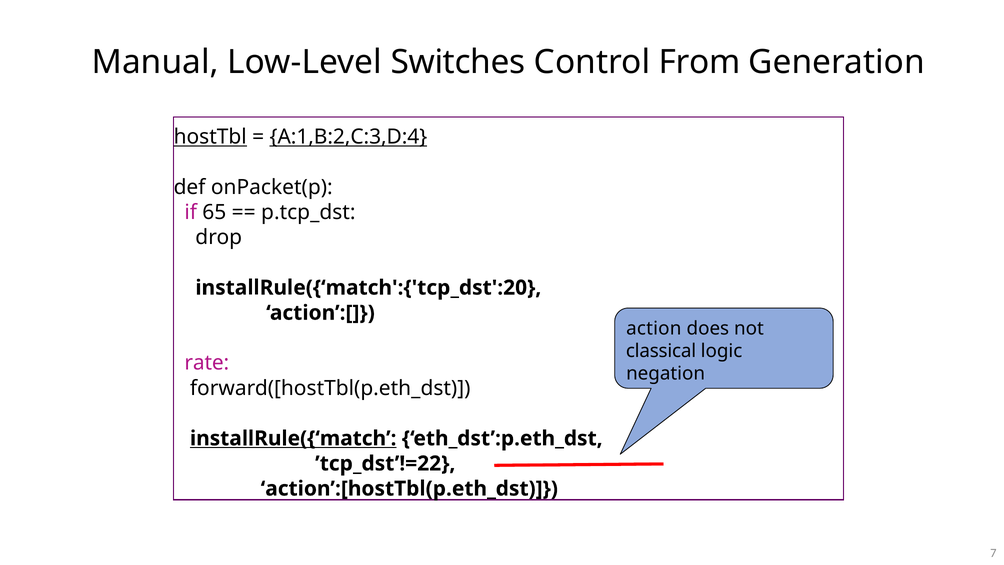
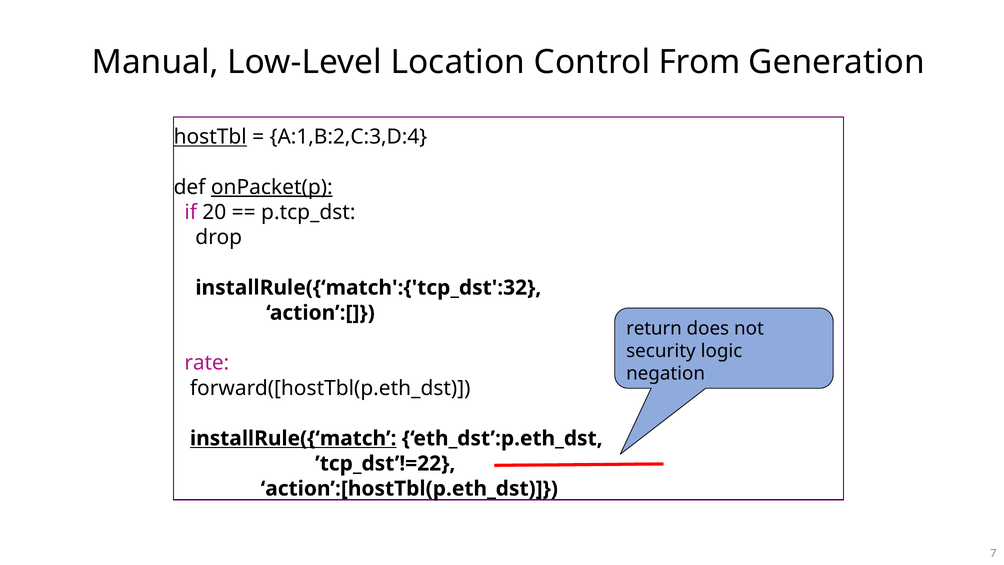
Switches: Switches -> Location
A:1,B:2,C:3,D:4 underline: present -> none
onPacket(p underline: none -> present
65: 65 -> 20
installRule({‘match':{'tcp_dst':20: installRule({‘match':{'tcp_dst':20 -> installRule({‘match':{'tcp_dst':32
action: action -> return
classical: classical -> security
